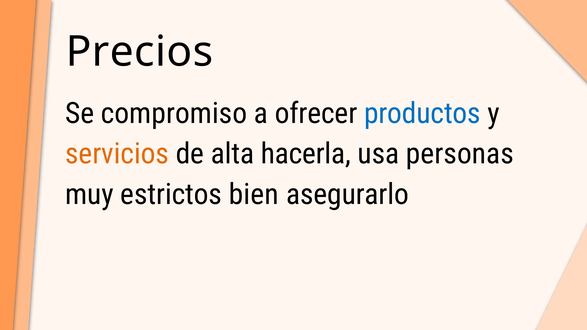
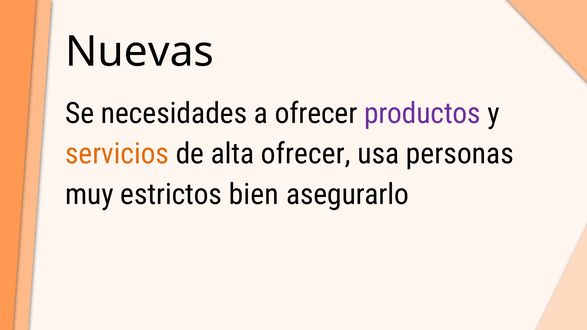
Precios: Precios -> Nuevas
compromiso: compromiso -> necesidades
productos colour: blue -> purple
alta hacerla: hacerla -> ofrecer
